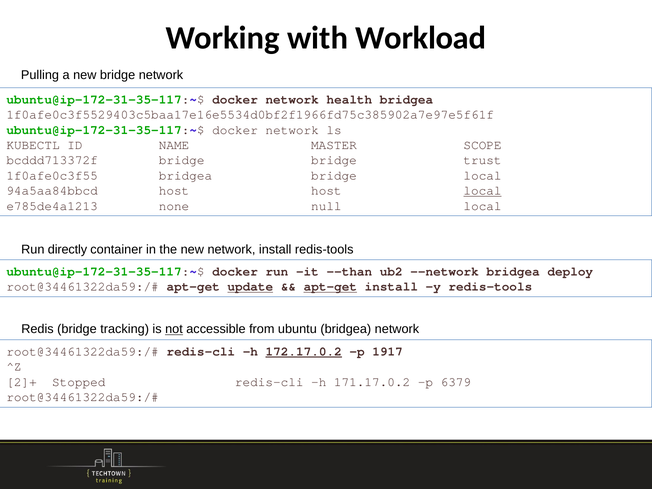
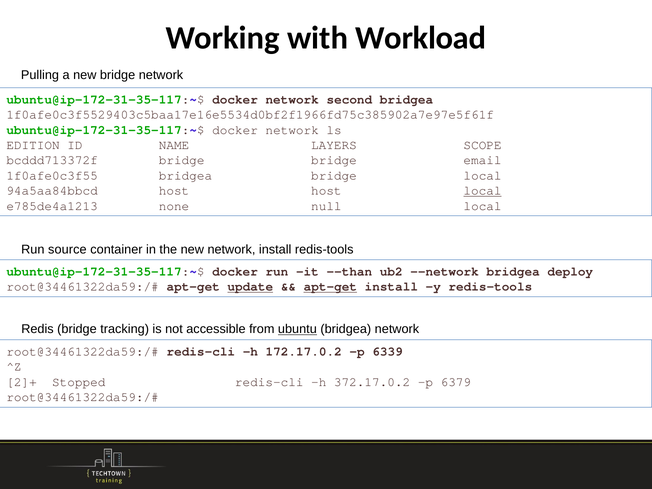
health: health -> second
KUBECTL: KUBECTL -> EDITION
MASTER: MASTER -> LAYERS
trust: trust -> email
directly: directly -> source
not underline: present -> none
ubuntu underline: none -> present
172.17.0.2 underline: present -> none
1917: 1917 -> 6339
171.17.0.2: 171.17.0.2 -> 372.17.0.2
